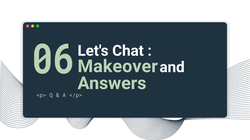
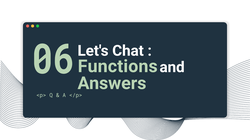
Makeover: Makeover -> Functions
